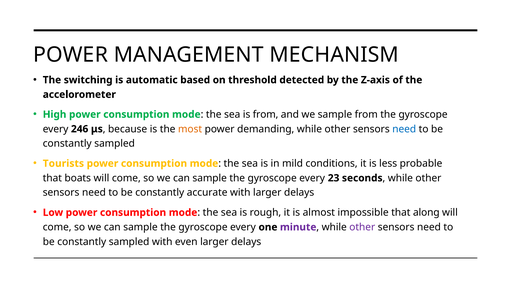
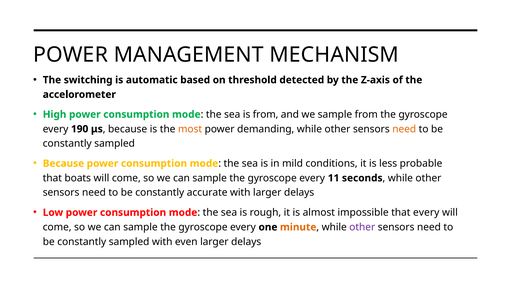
246: 246 -> 190
need at (404, 129) colour: blue -> orange
Tourists at (63, 163): Tourists -> Because
23: 23 -> 11
that along: along -> every
minute colour: purple -> orange
